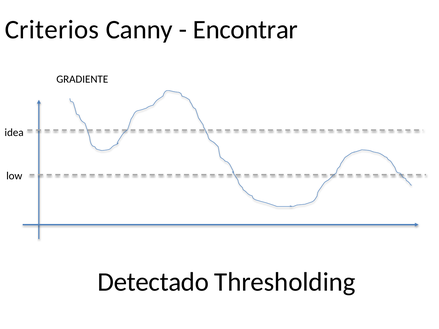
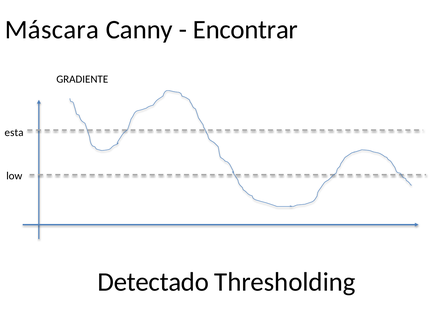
Criterios: Criterios -> Máscara
idea: idea -> esta
